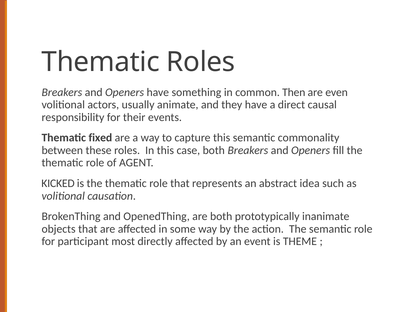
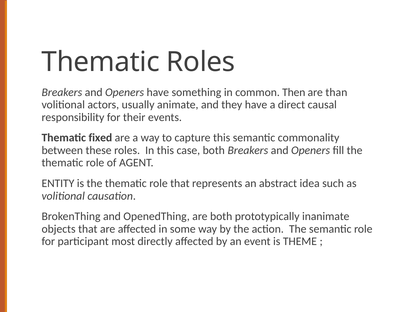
even: even -> than
KICKED: KICKED -> ENTITY
